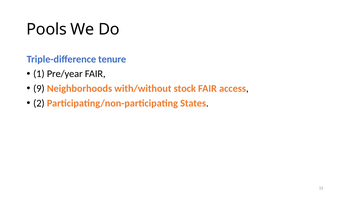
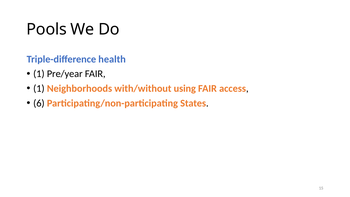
tenure: tenure -> health
9 at (39, 88): 9 -> 1
stock: stock -> using
2: 2 -> 6
